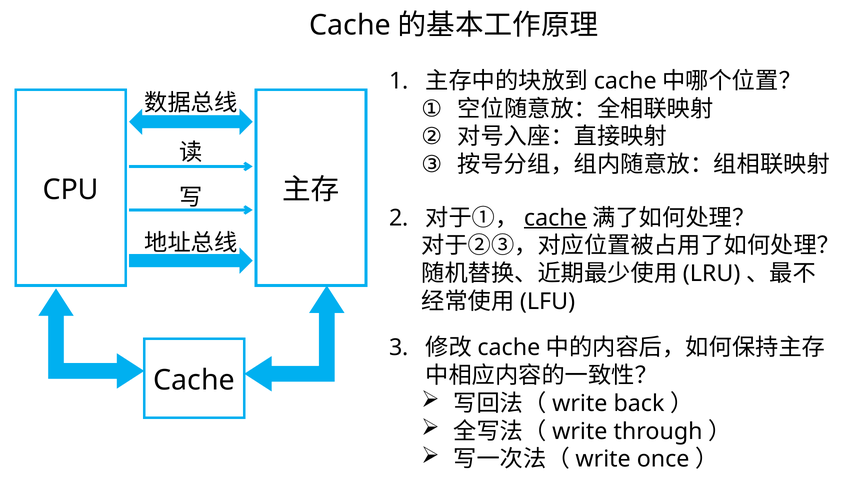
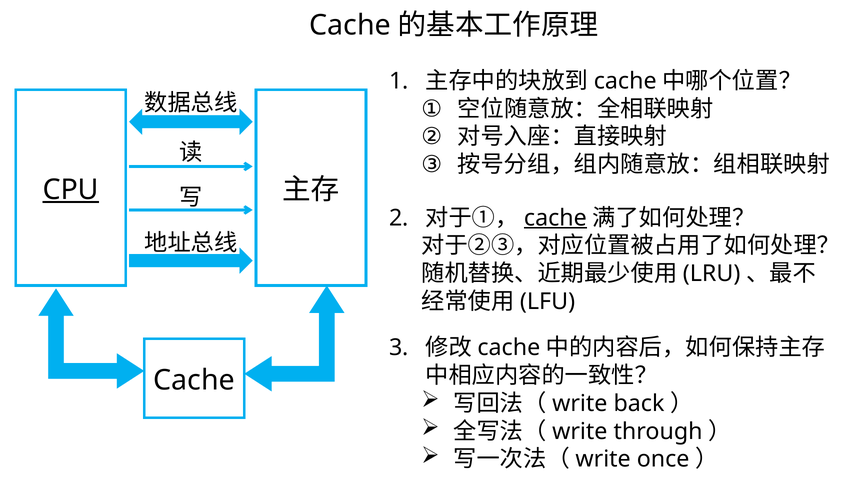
CPU underline: none -> present
